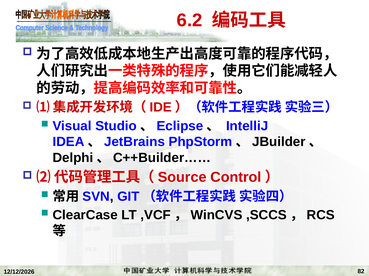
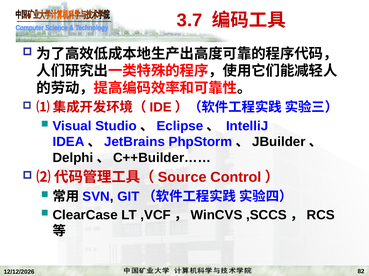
6.2: 6.2 -> 3.7
